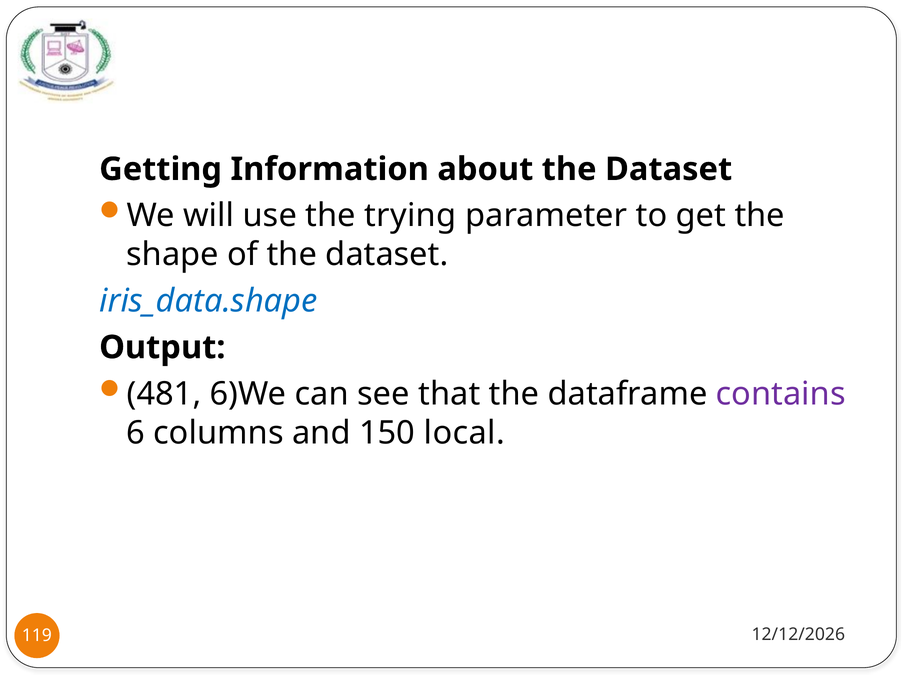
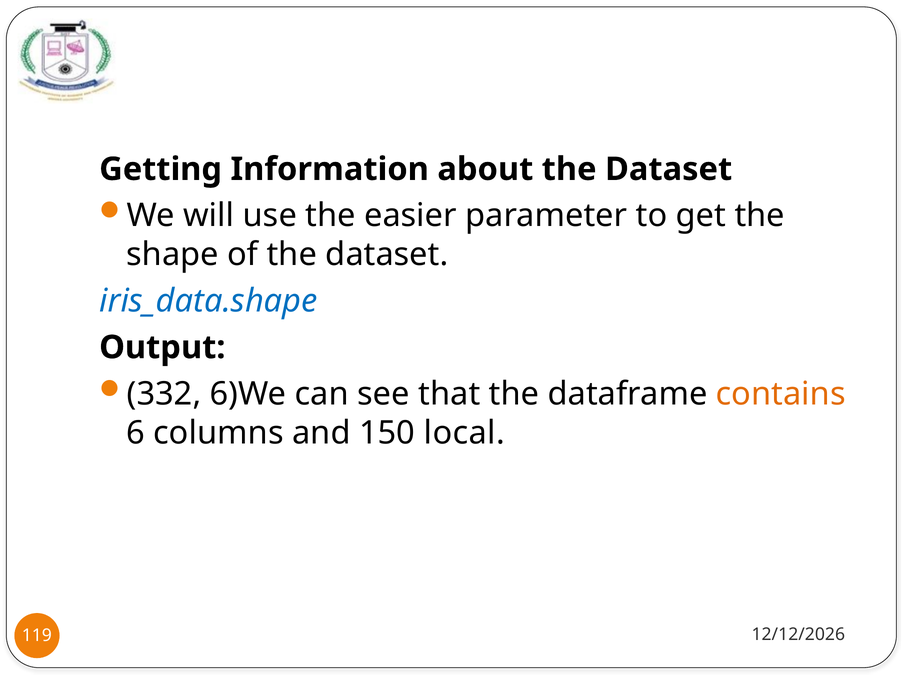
trying: trying -> easier
481: 481 -> 332
contains colour: purple -> orange
